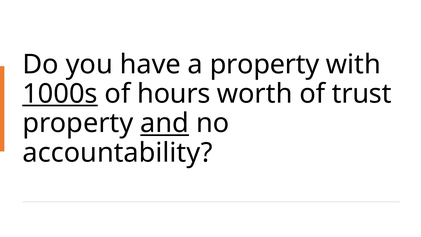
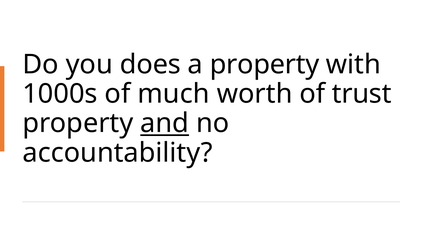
have: have -> does
1000s underline: present -> none
hours: hours -> much
